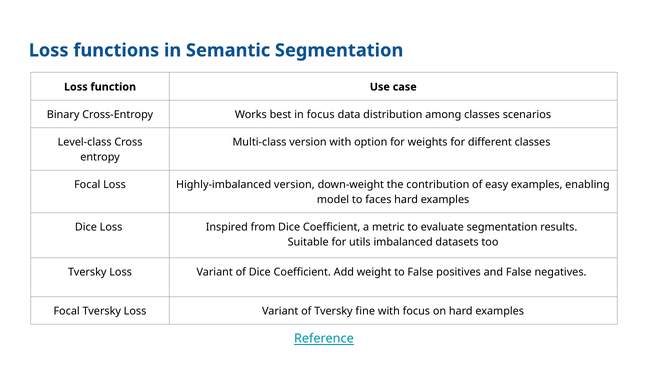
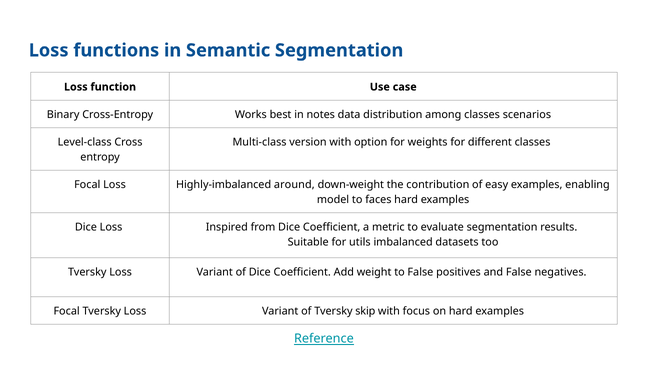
in focus: focus -> notes
Highly-imbalanced version: version -> around
fine: fine -> skip
